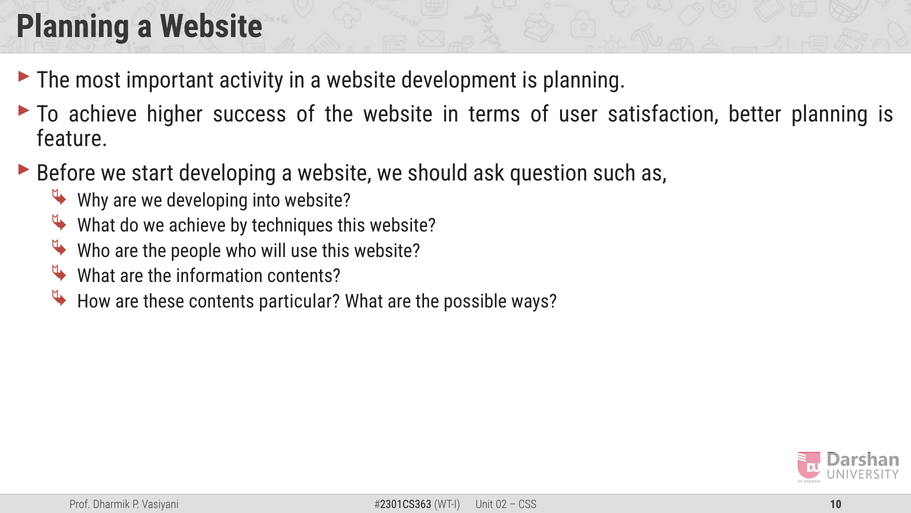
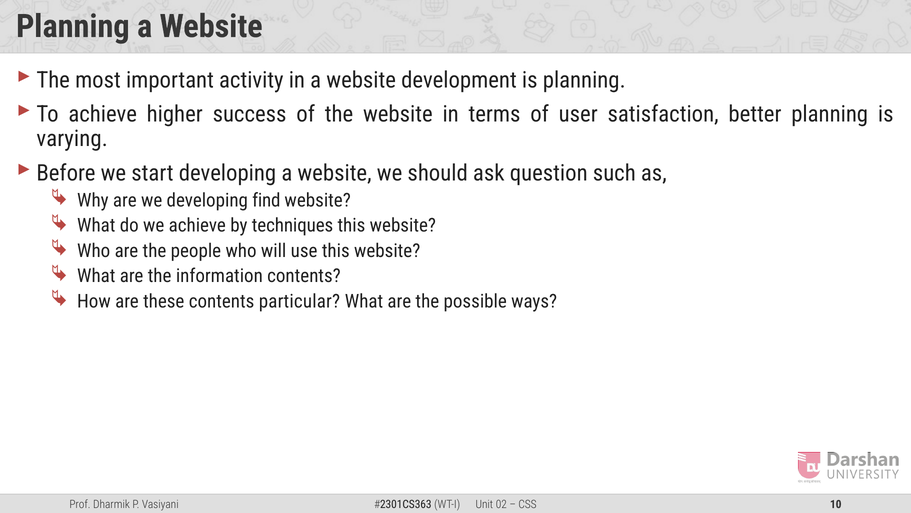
feature: feature -> varying
into: into -> find
